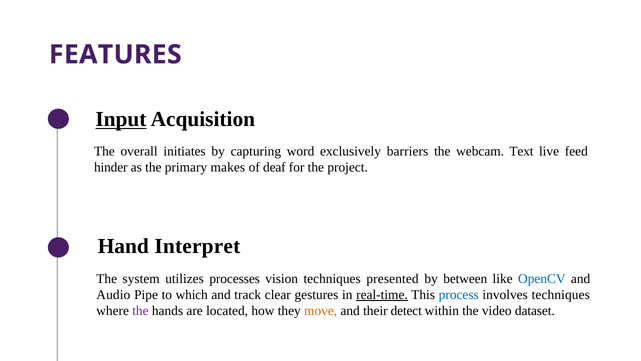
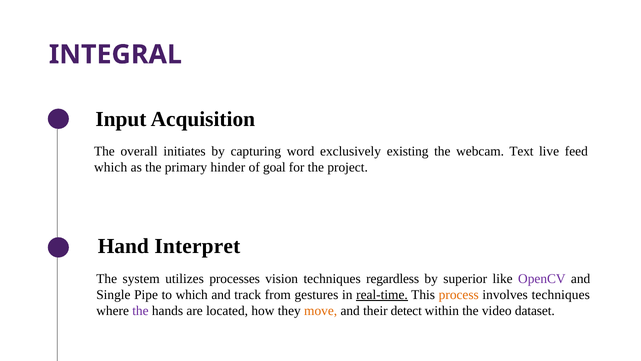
FEATURES: FEATURES -> INTEGRAL
Input underline: present -> none
barriers: barriers -> existing
hinder at (111, 167): hinder -> which
makes: makes -> hinder
deaf: deaf -> goal
presented: presented -> regardless
between: between -> superior
OpenCV colour: blue -> purple
Audio: Audio -> Single
clear: clear -> from
process colour: blue -> orange
